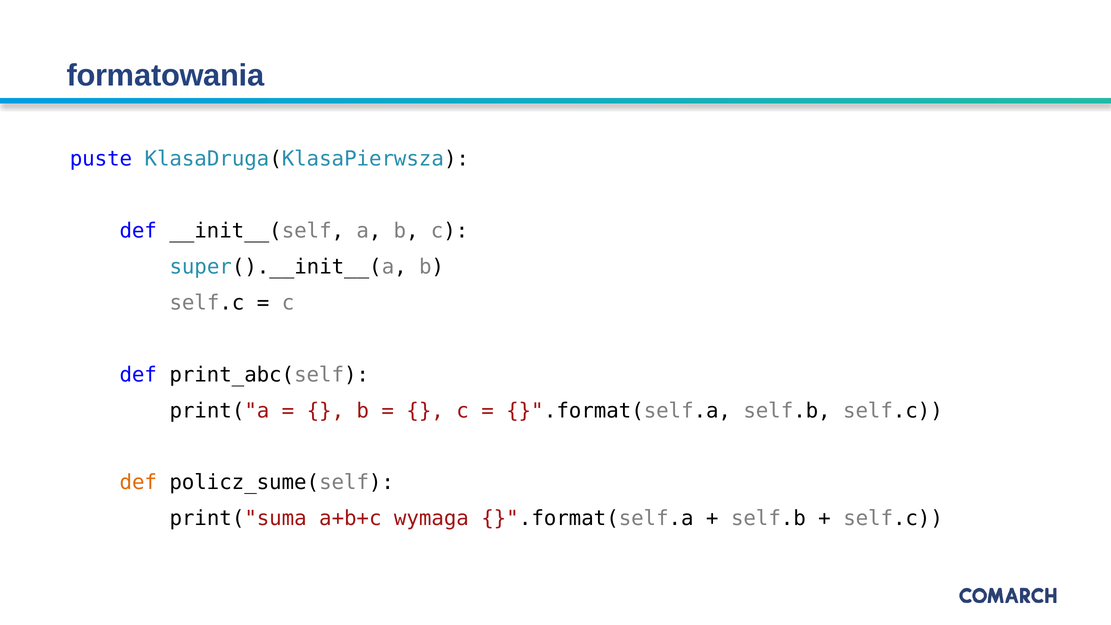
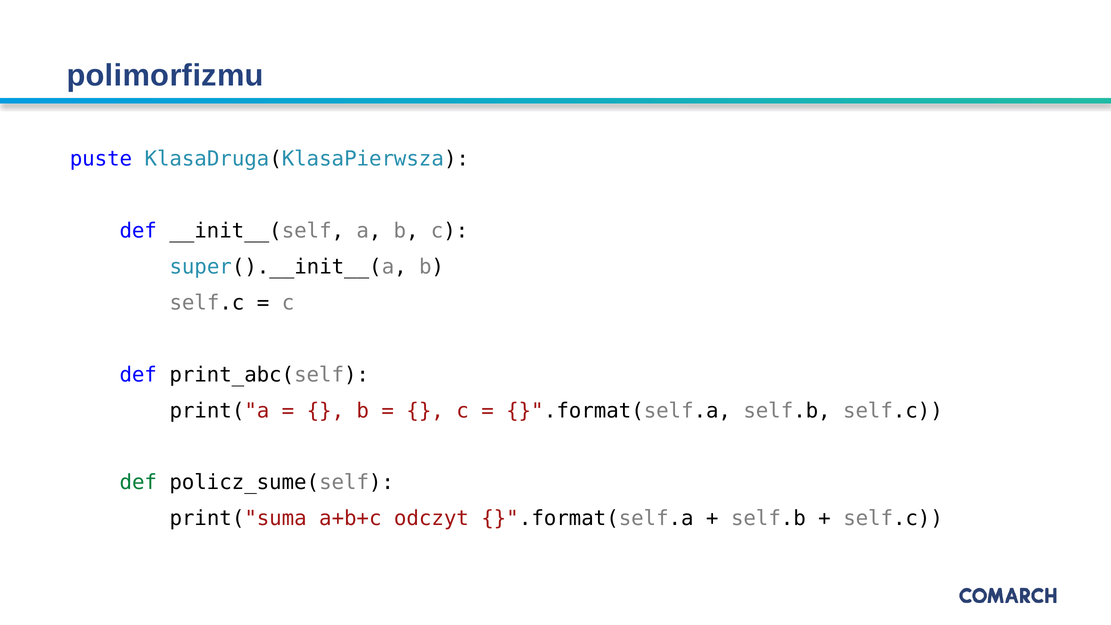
formatowania: formatowania -> polimorfizmu
def at (138, 483) colour: orange -> green
wymaga: wymaga -> odczyt
